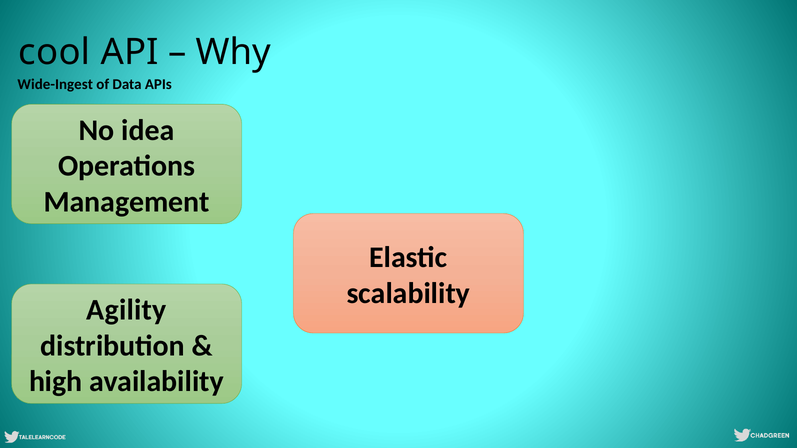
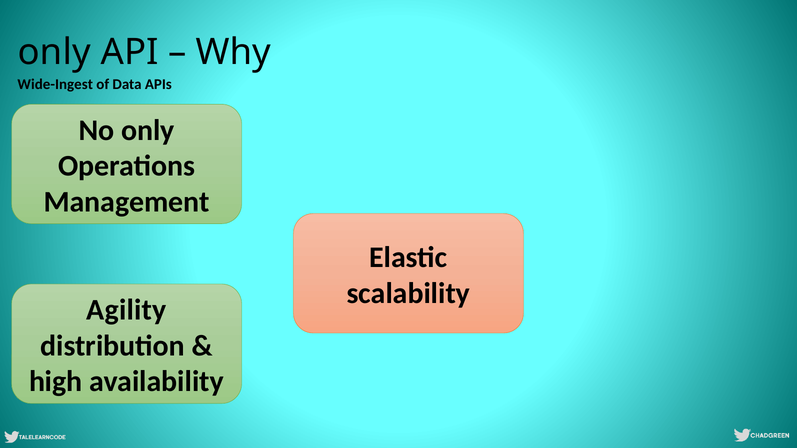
cool at (54, 52): cool -> only
No idea: idea -> only
